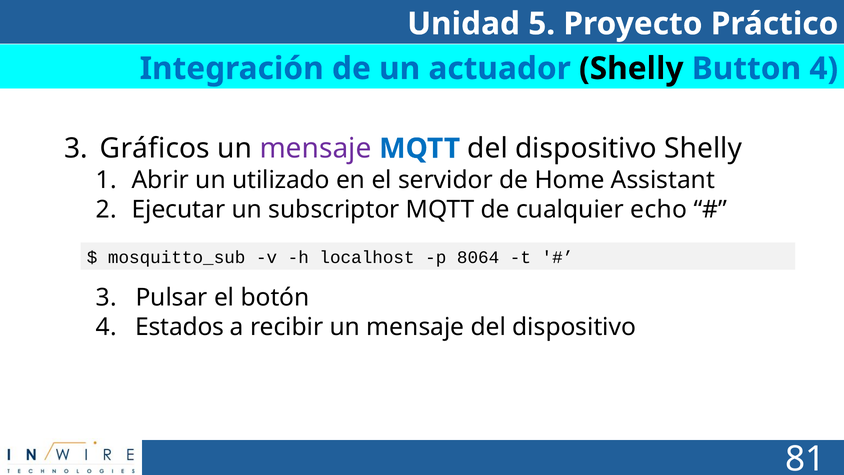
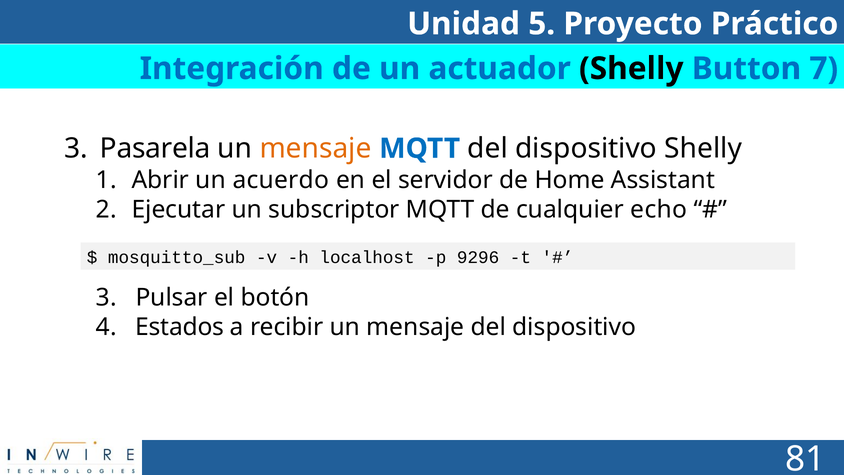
Button 4: 4 -> 7
Gráficos: Gráficos -> Pasarela
mensaje at (316, 148) colour: purple -> orange
utilizado: utilizado -> acuerdo
8064: 8064 -> 9296
